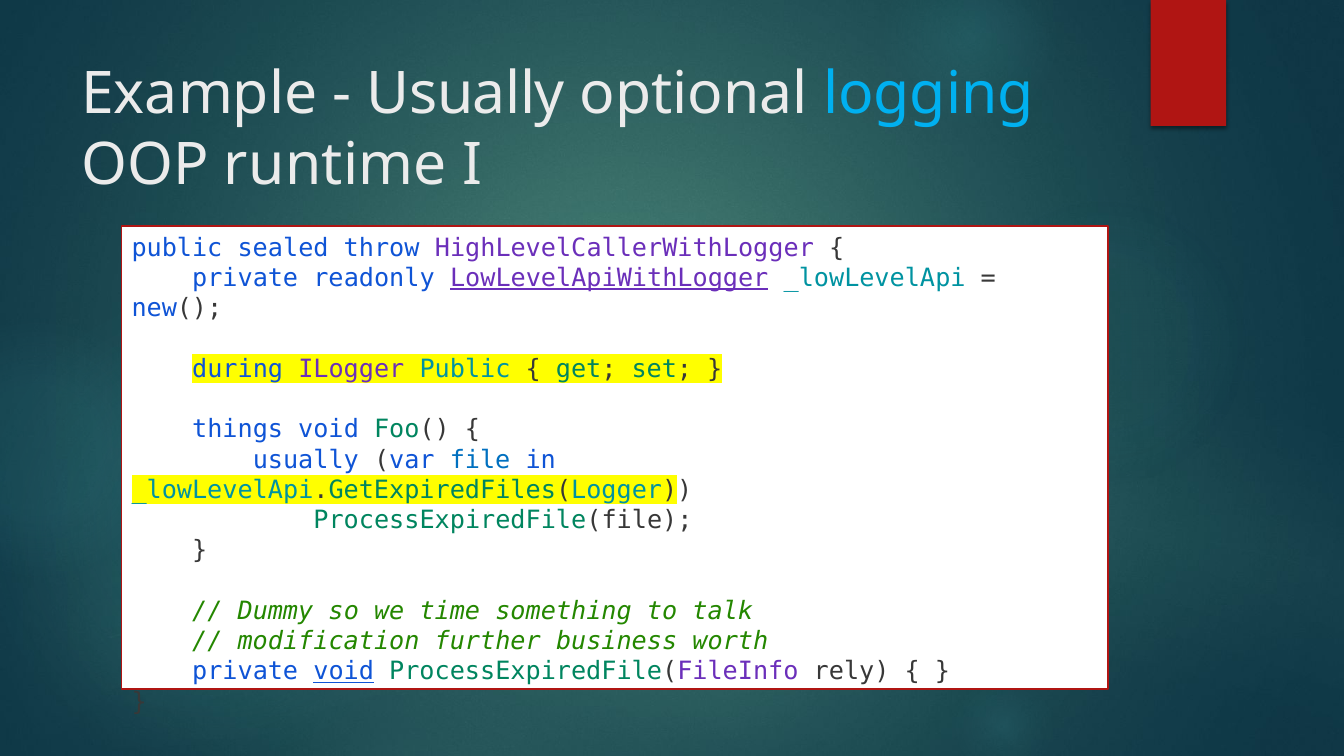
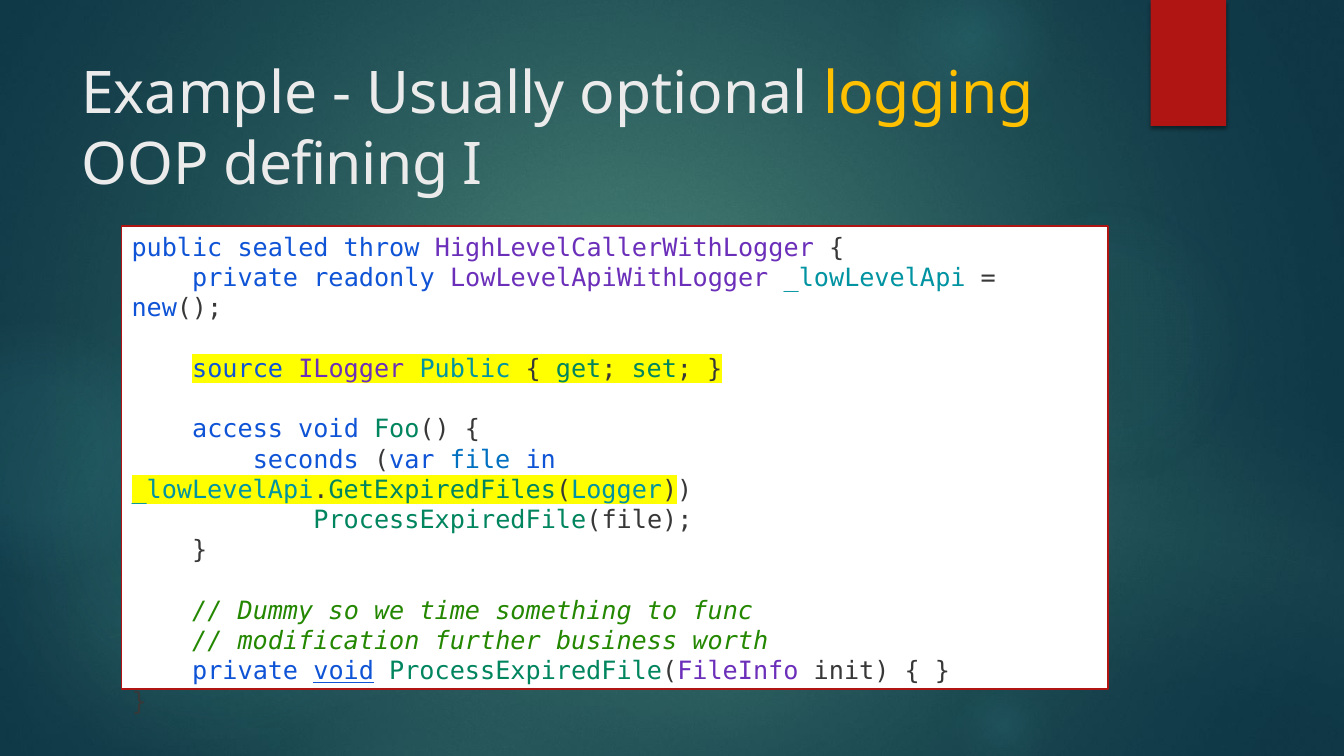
logging colour: light blue -> yellow
runtime: runtime -> defining
LowLevelApiWithLogger underline: present -> none
during: during -> source
things: things -> access
usually at (306, 460): usually -> seconds
talk: talk -> func
rely: rely -> init
